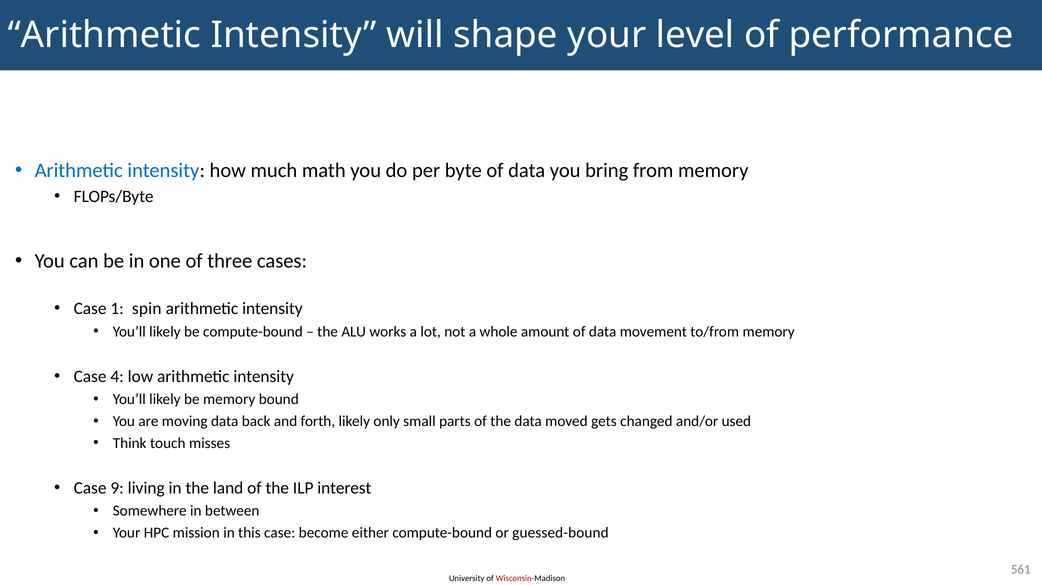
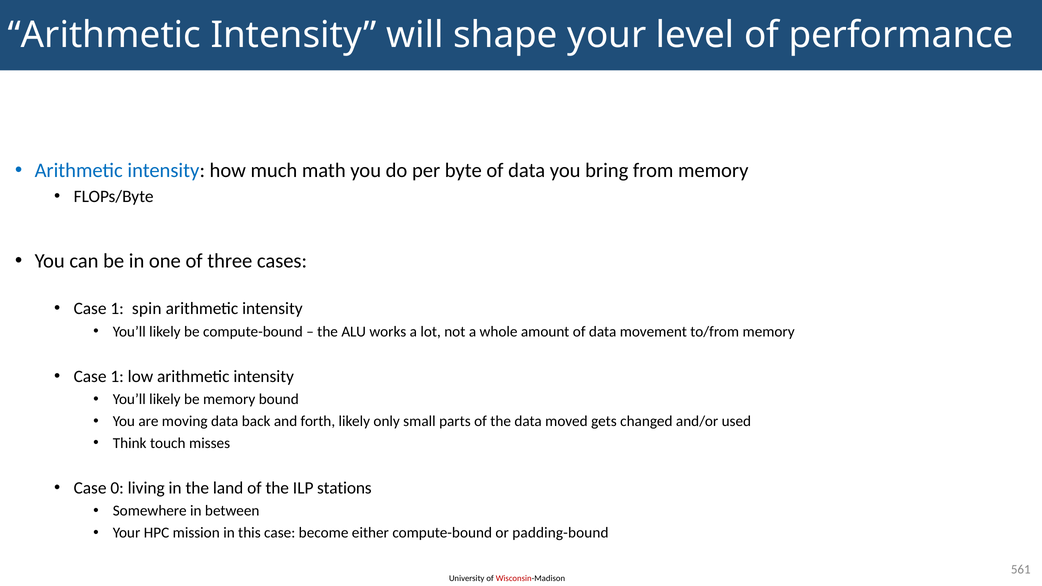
4 at (117, 376): 4 -> 1
9: 9 -> 0
interest: interest -> stations
guessed-bound: guessed-bound -> padding-bound
